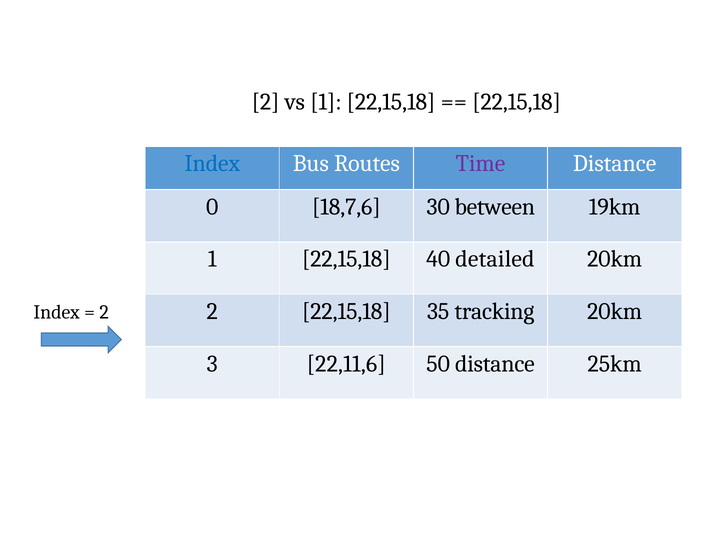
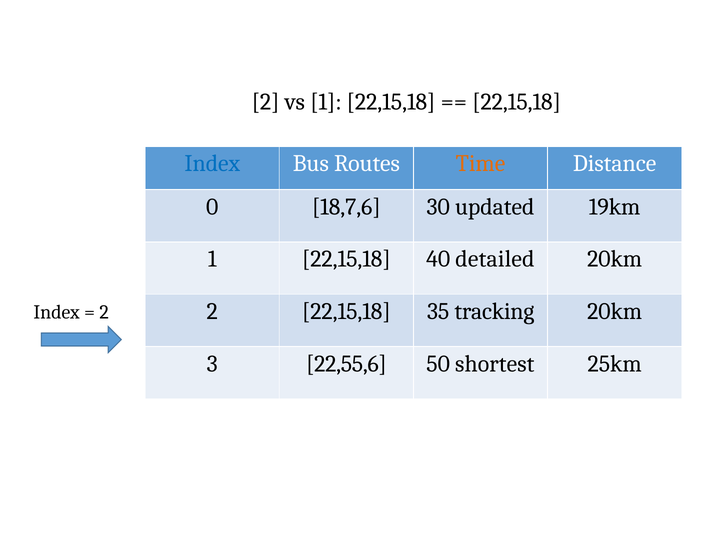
Time colour: purple -> orange
between: between -> updated
22,11,6: 22,11,6 -> 22,55,6
50 distance: distance -> shortest
